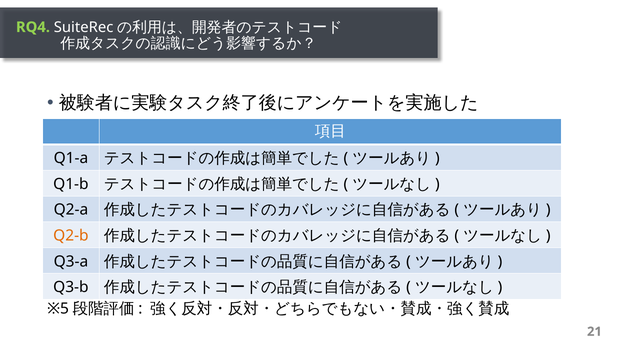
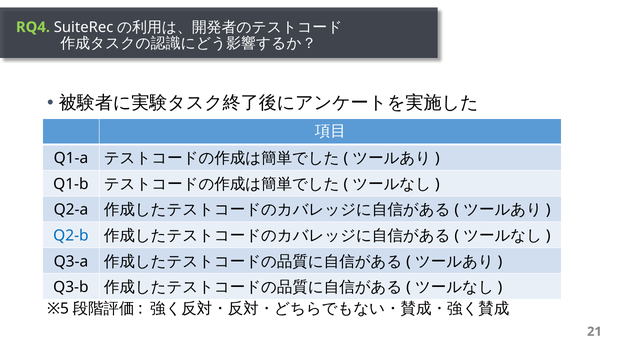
Q2-b colour: orange -> blue
